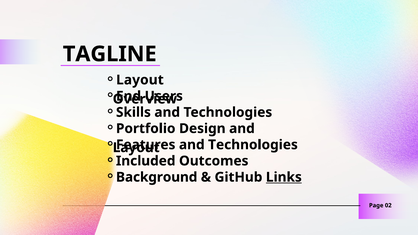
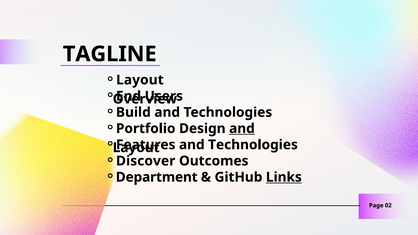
Skills: Skills -> Build
and at (242, 129) underline: none -> present
Included: Included -> Discover
Background: Background -> Department
